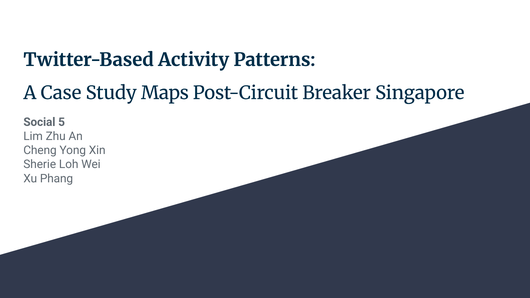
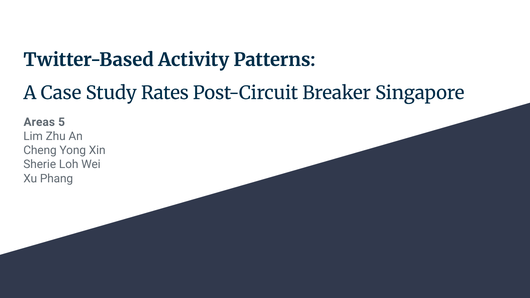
Maps: Maps -> Rates
Social: Social -> Areas
